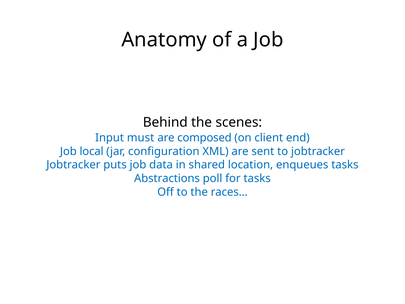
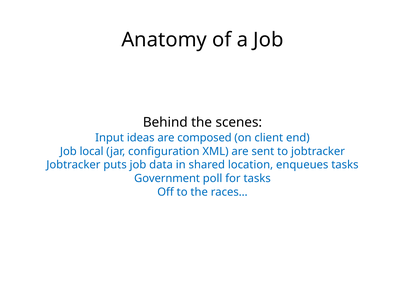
must: must -> ideas
Abstractions: Abstractions -> Government
